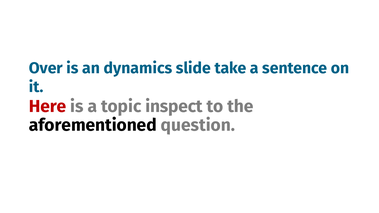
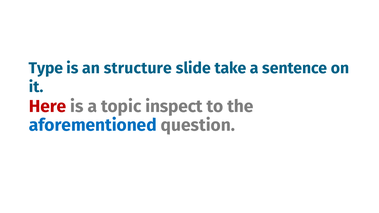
Over: Over -> Type
dynamics: dynamics -> structure
aforementioned colour: black -> blue
